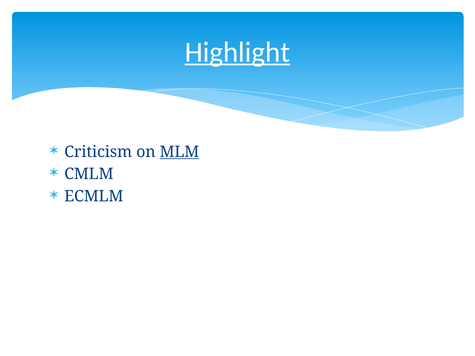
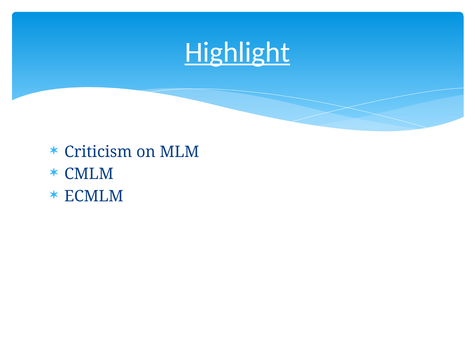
MLM underline: present -> none
